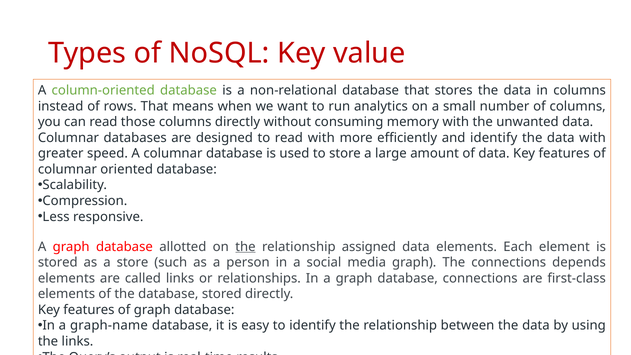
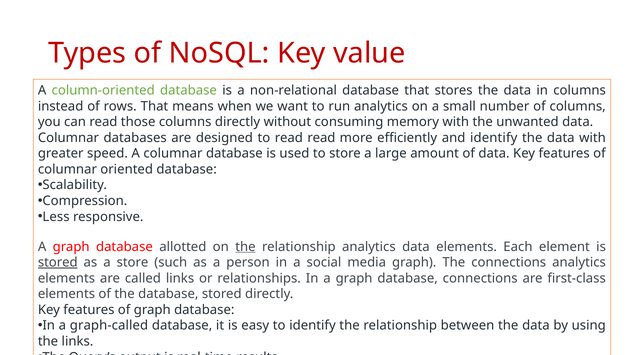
read with: with -> read
relationship assigned: assigned -> analytics
stored at (58, 262) underline: none -> present
connections depends: depends -> analytics
graph-name: graph-name -> graph-called
